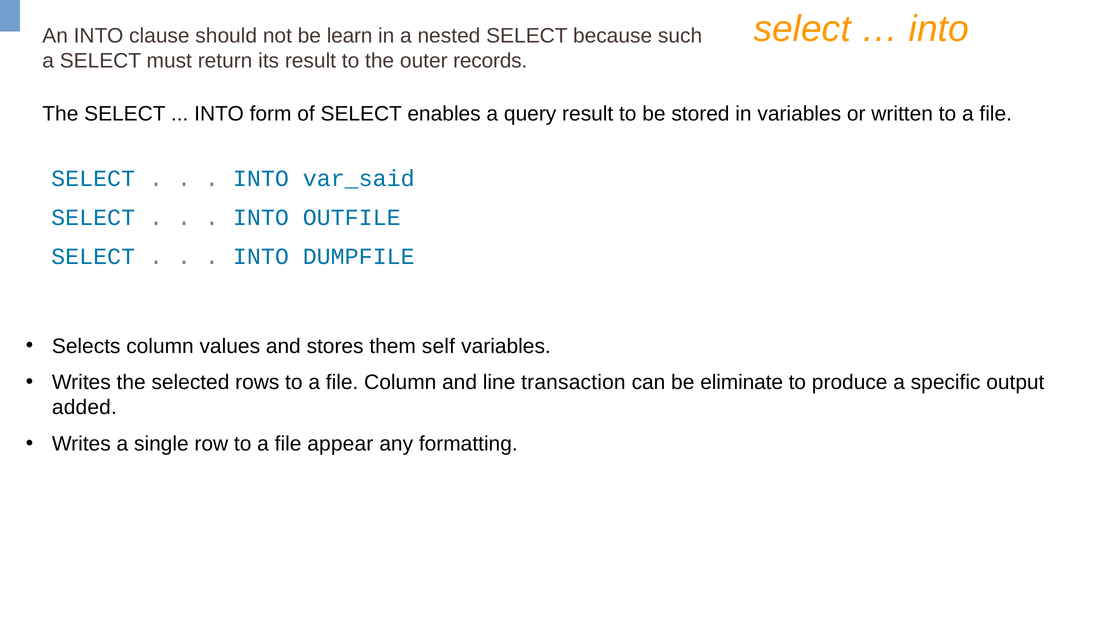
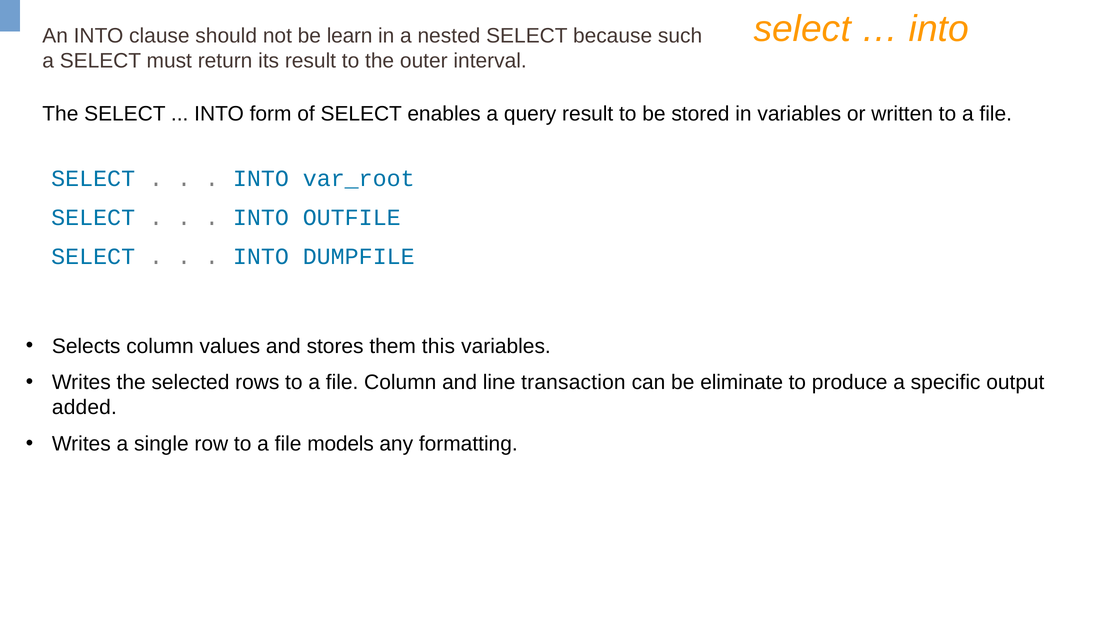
records: records -> interval
var_said: var_said -> var_root
self: self -> this
appear: appear -> models
